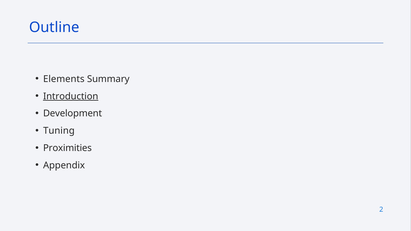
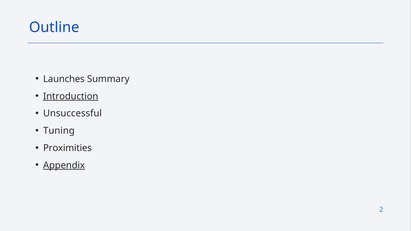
Elements: Elements -> Launches
Development: Development -> Unsuccessful
Appendix underline: none -> present
